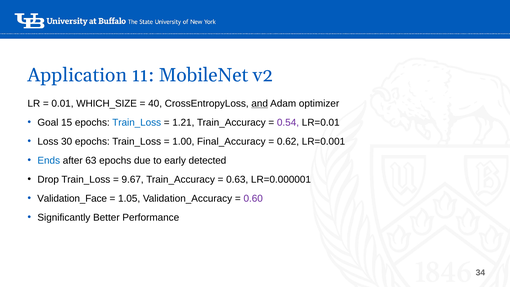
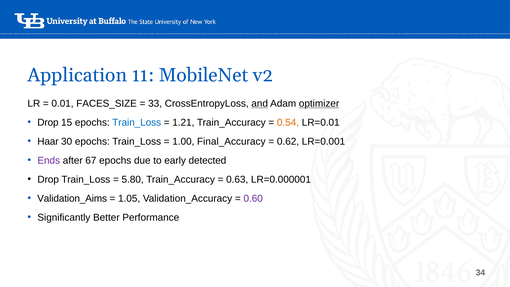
WHICH_SIZE: WHICH_SIZE -> FACES_SIZE
40: 40 -> 33
optimizer underline: none -> present
Goal at (48, 123): Goal -> Drop
0.54 colour: purple -> orange
Loss: Loss -> Haar
Ends colour: blue -> purple
63: 63 -> 67
9.67: 9.67 -> 5.80
Validation_Face: Validation_Face -> Validation_Aims
